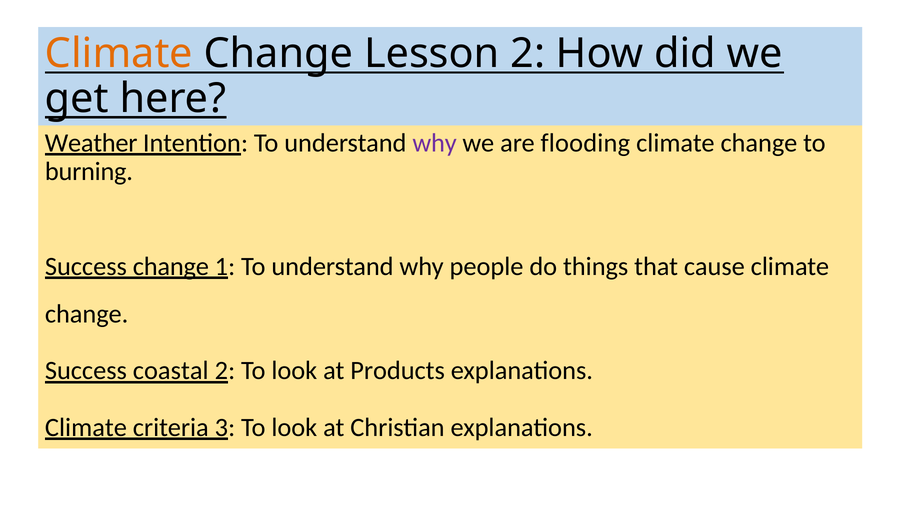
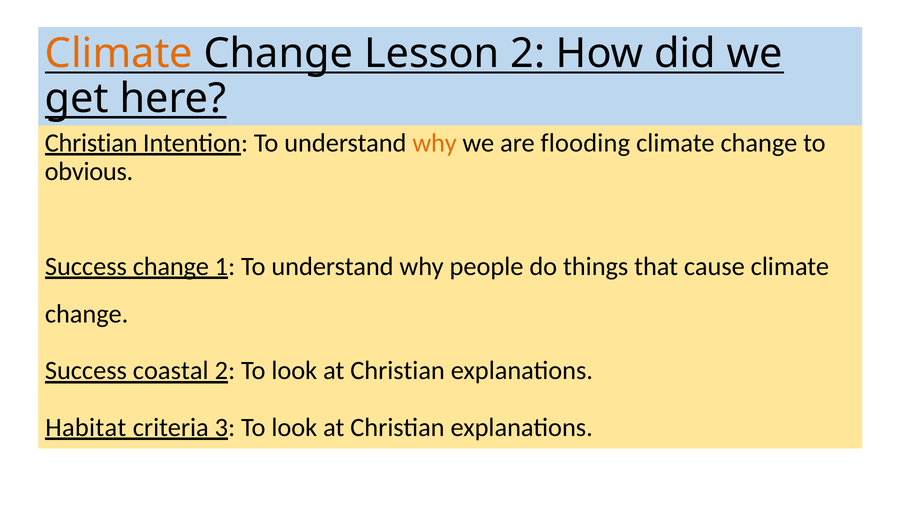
Weather at (91, 143): Weather -> Christian
why at (435, 143) colour: purple -> orange
burning: burning -> obvious
Products at (398, 371): Products -> Christian
Climate at (86, 428): Climate -> Habitat
